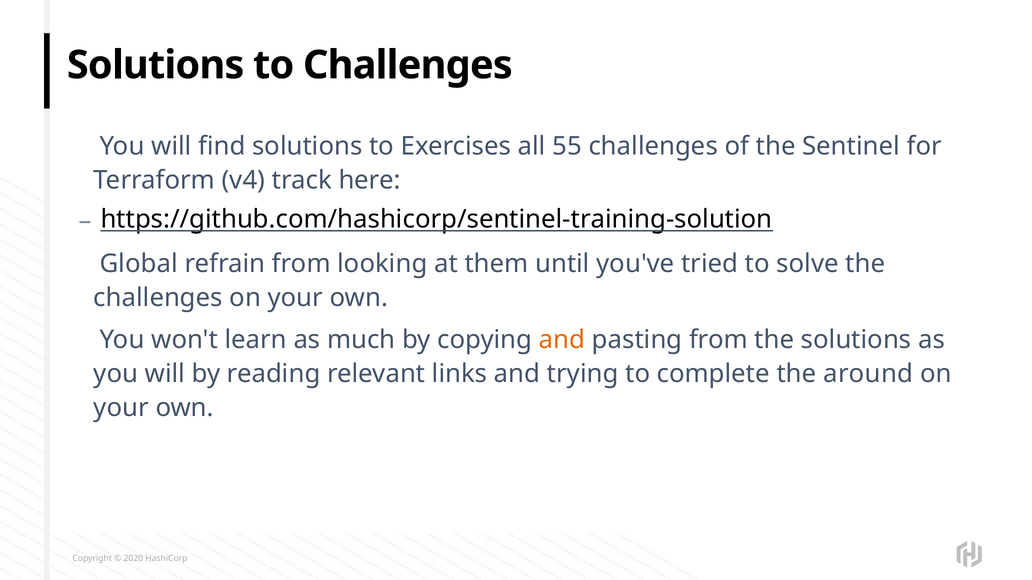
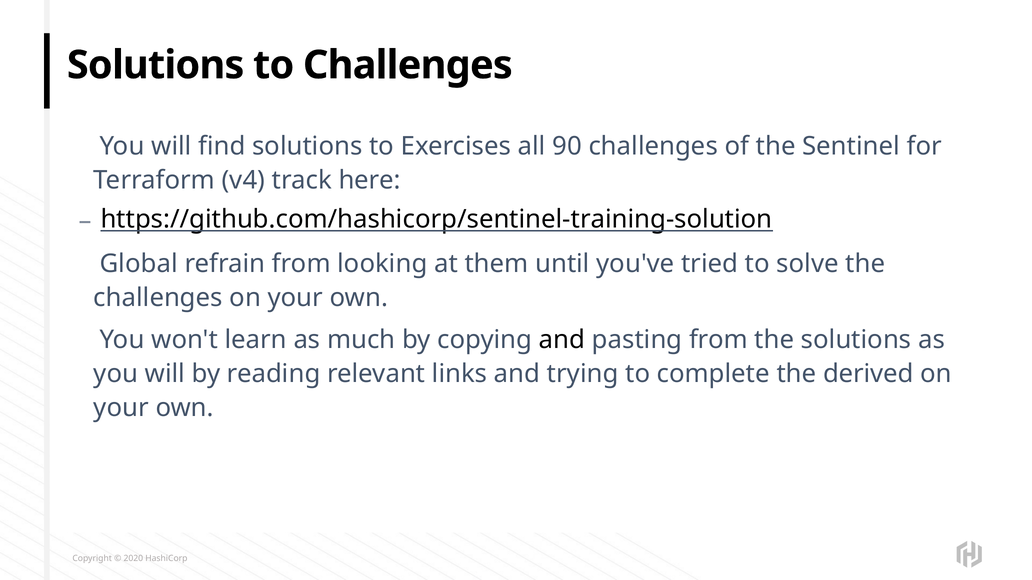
55: 55 -> 90
and at (562, 340) colour: orange -> black
around: around -> derived
